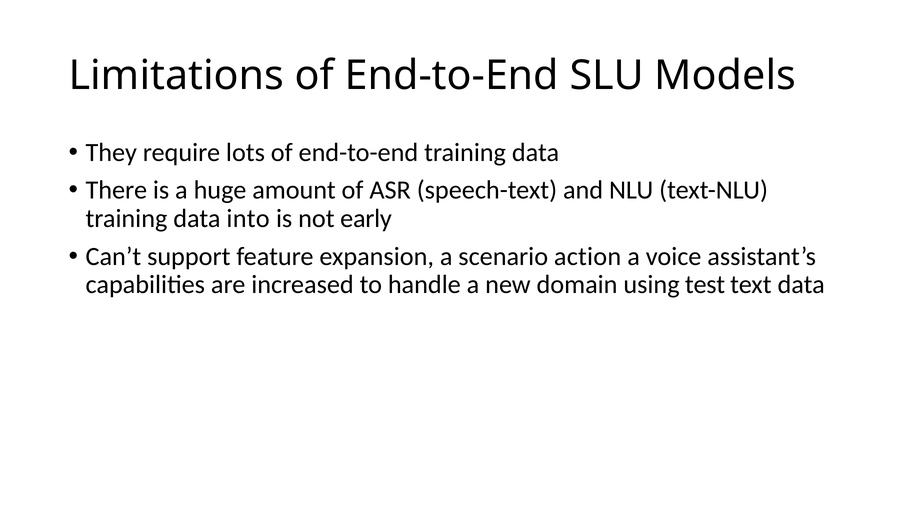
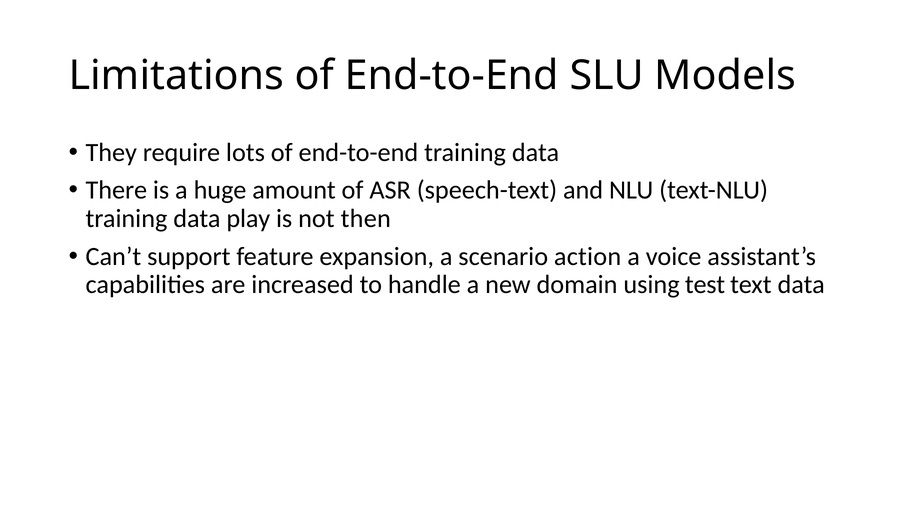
into: into -> play
early: early -> then
